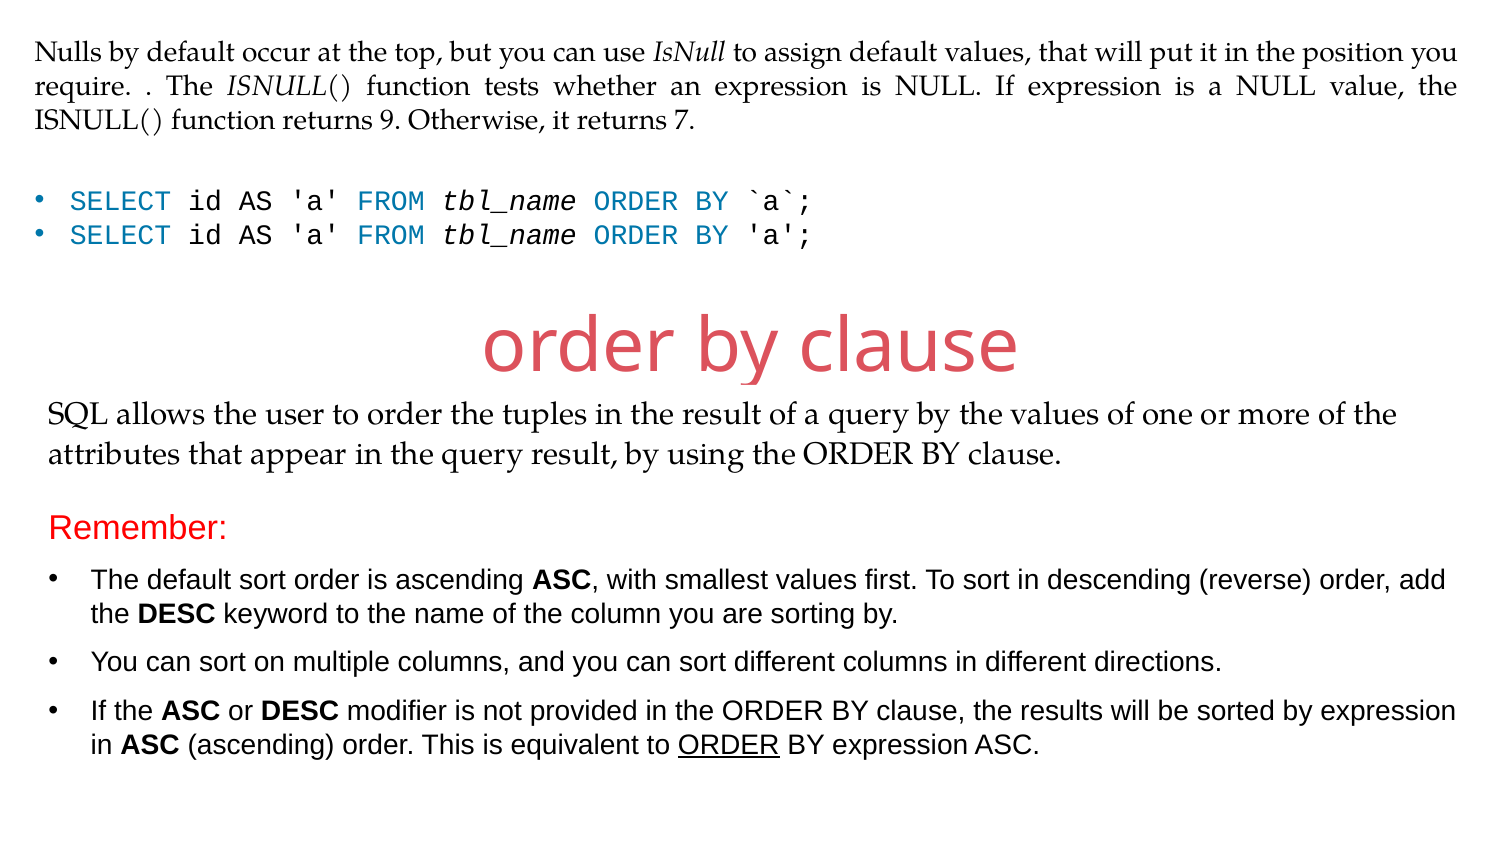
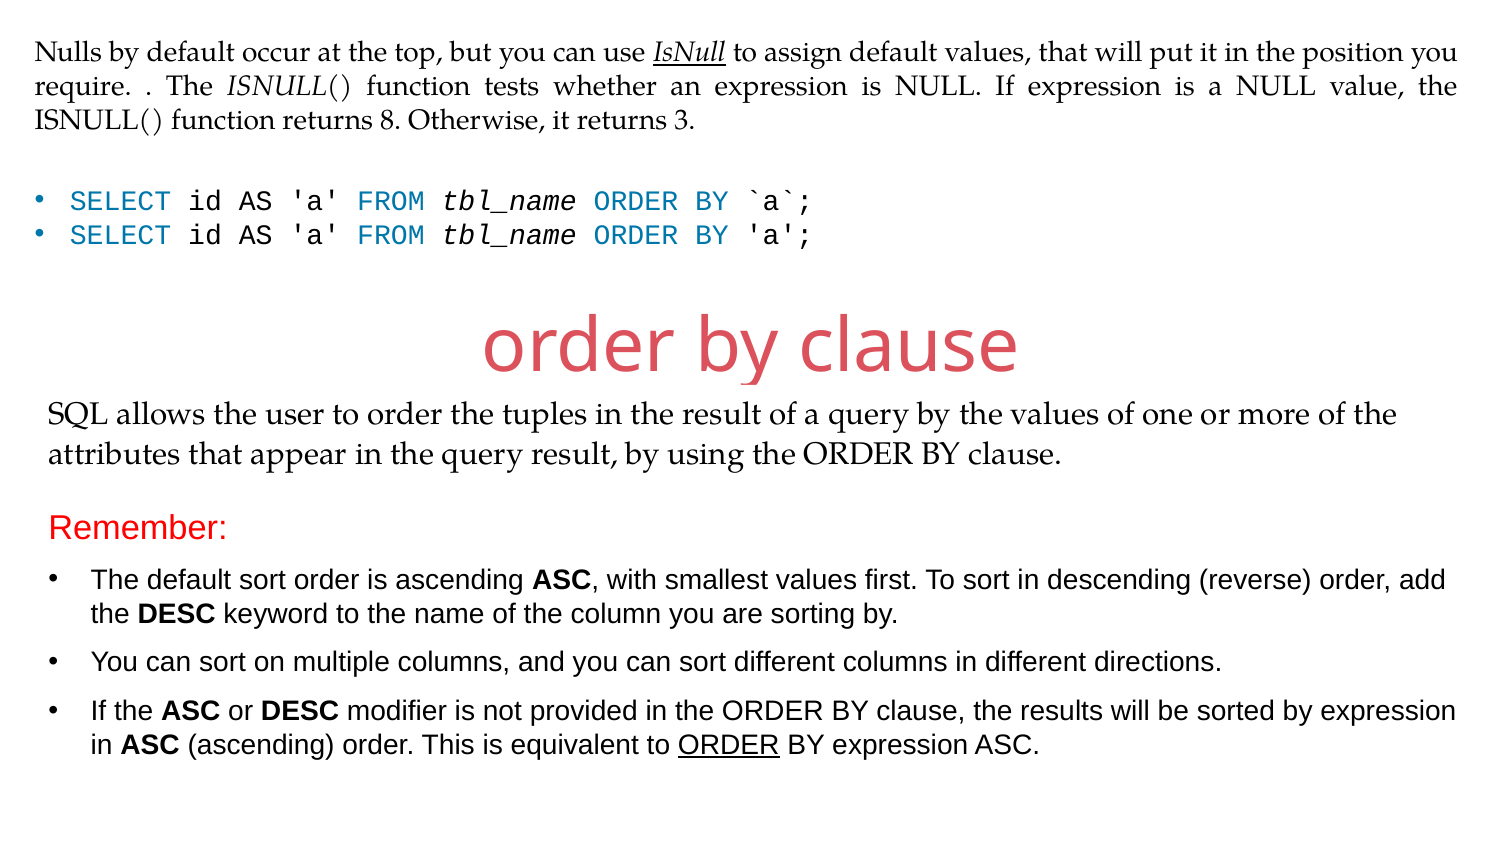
IsNull underline: none -> present
9: 9 -> 8
7: 7 -> 3
